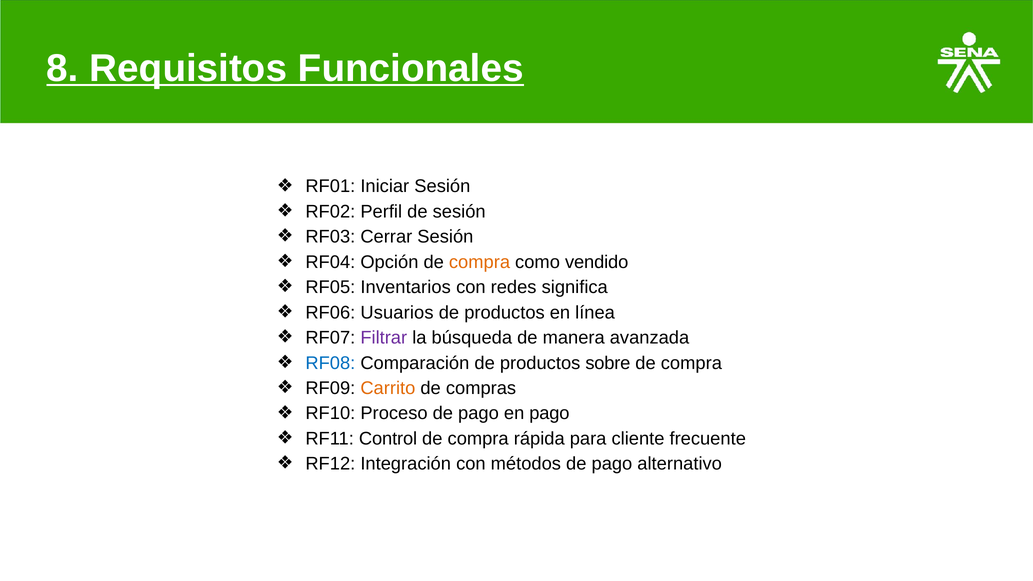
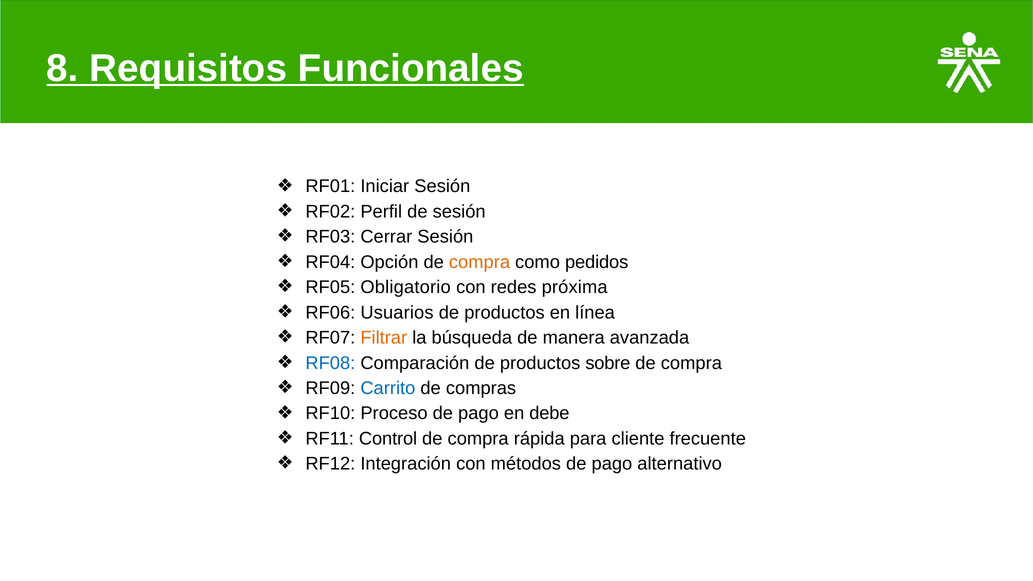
vendido: vendido -> pedidos
Inventarios: Inventarios -> Obligatorio
significa: significa -> próxima
Filtrar colour: purple -> orange
Carrito colour: orange -> blue
en pago: pago -> debe
